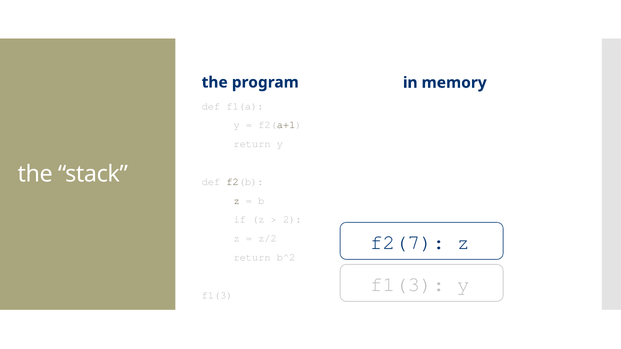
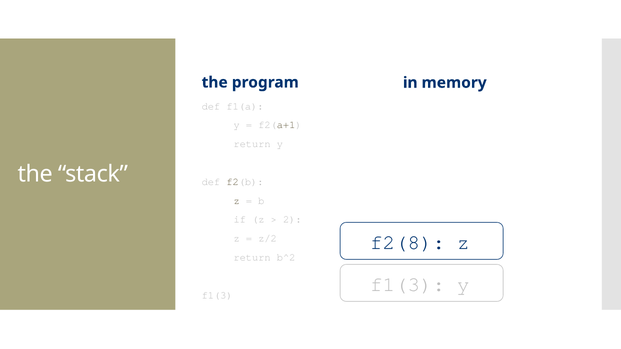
f2(7: f2(7 -> f2(8
